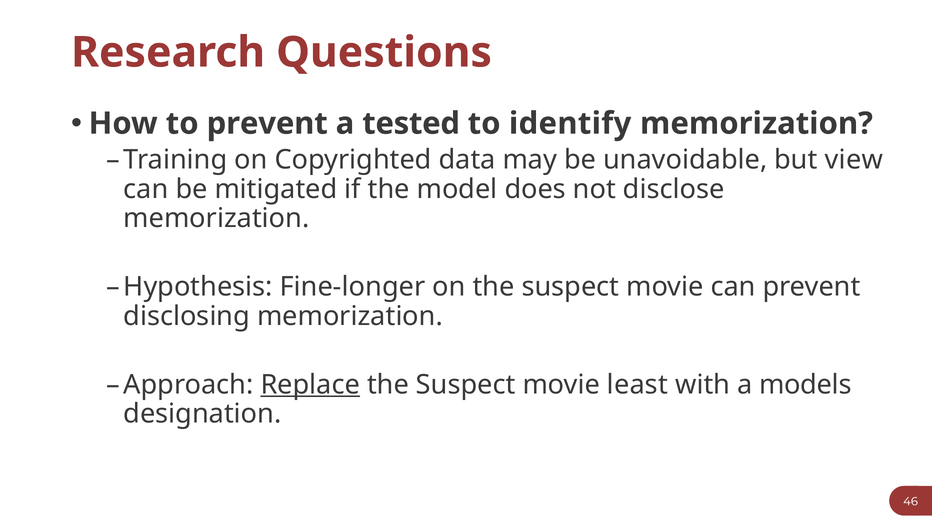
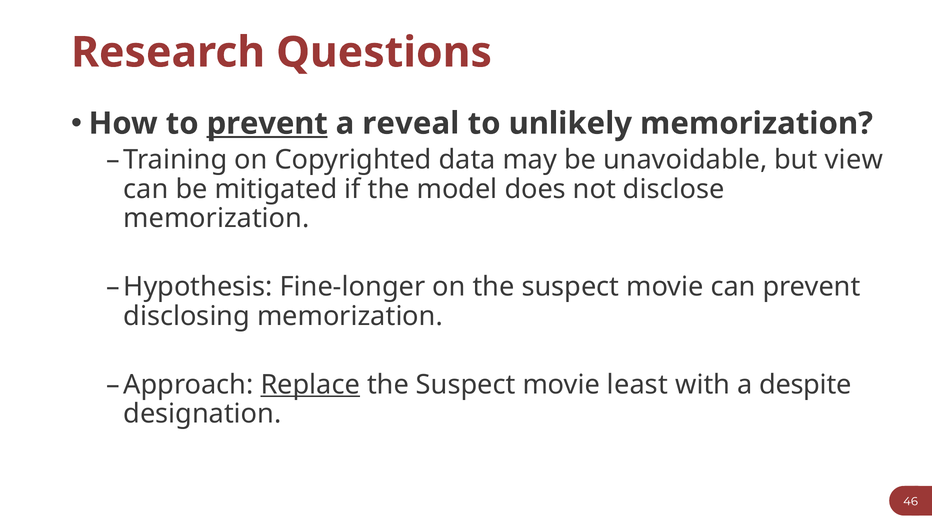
prevent at (267, 124) underline: none -> present
tested: tested -> reveal
identify: identify -> unlikely
models: models -> despite
